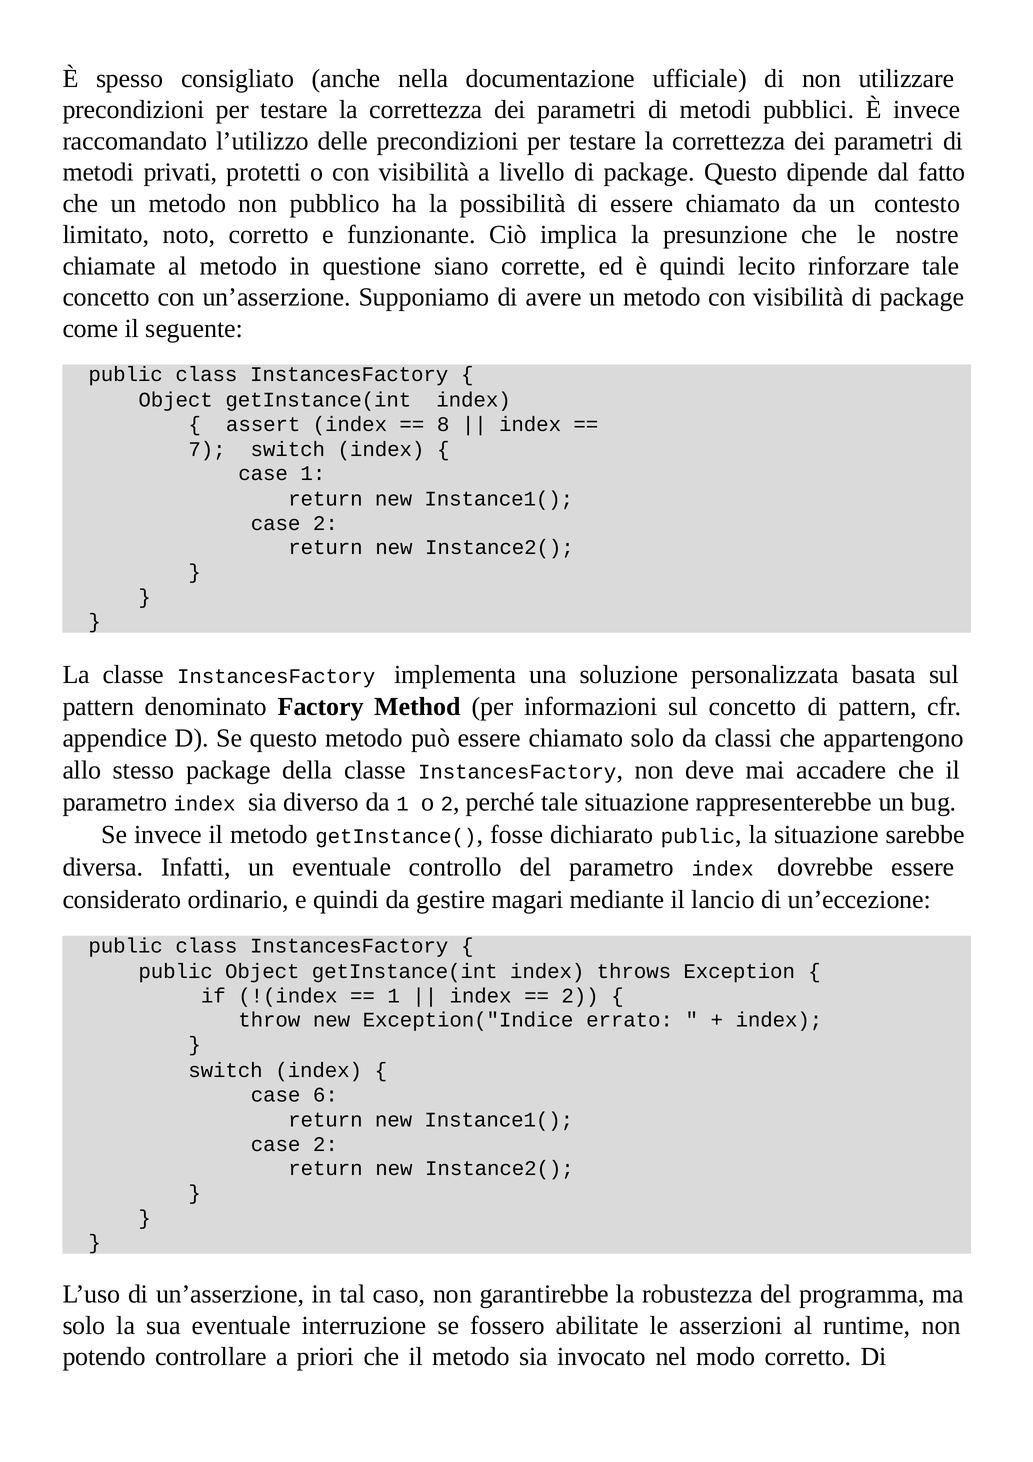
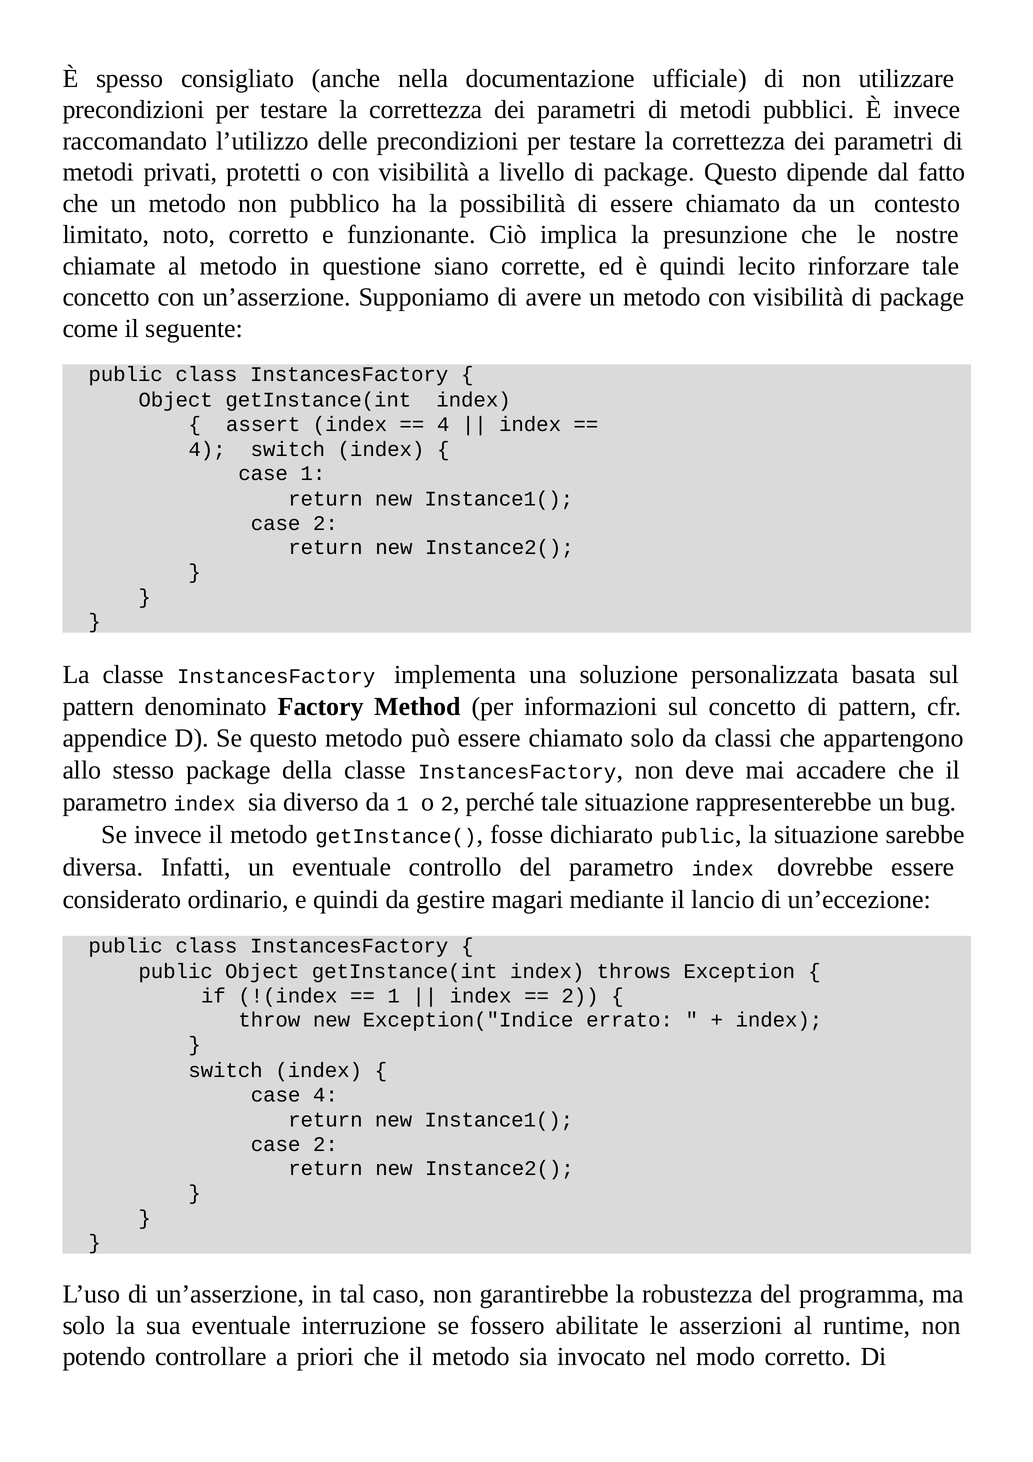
8 at (443, 424): 8 -> 4
7 at (207, 449): 7 -> 4
case 6: 6 -> 4
